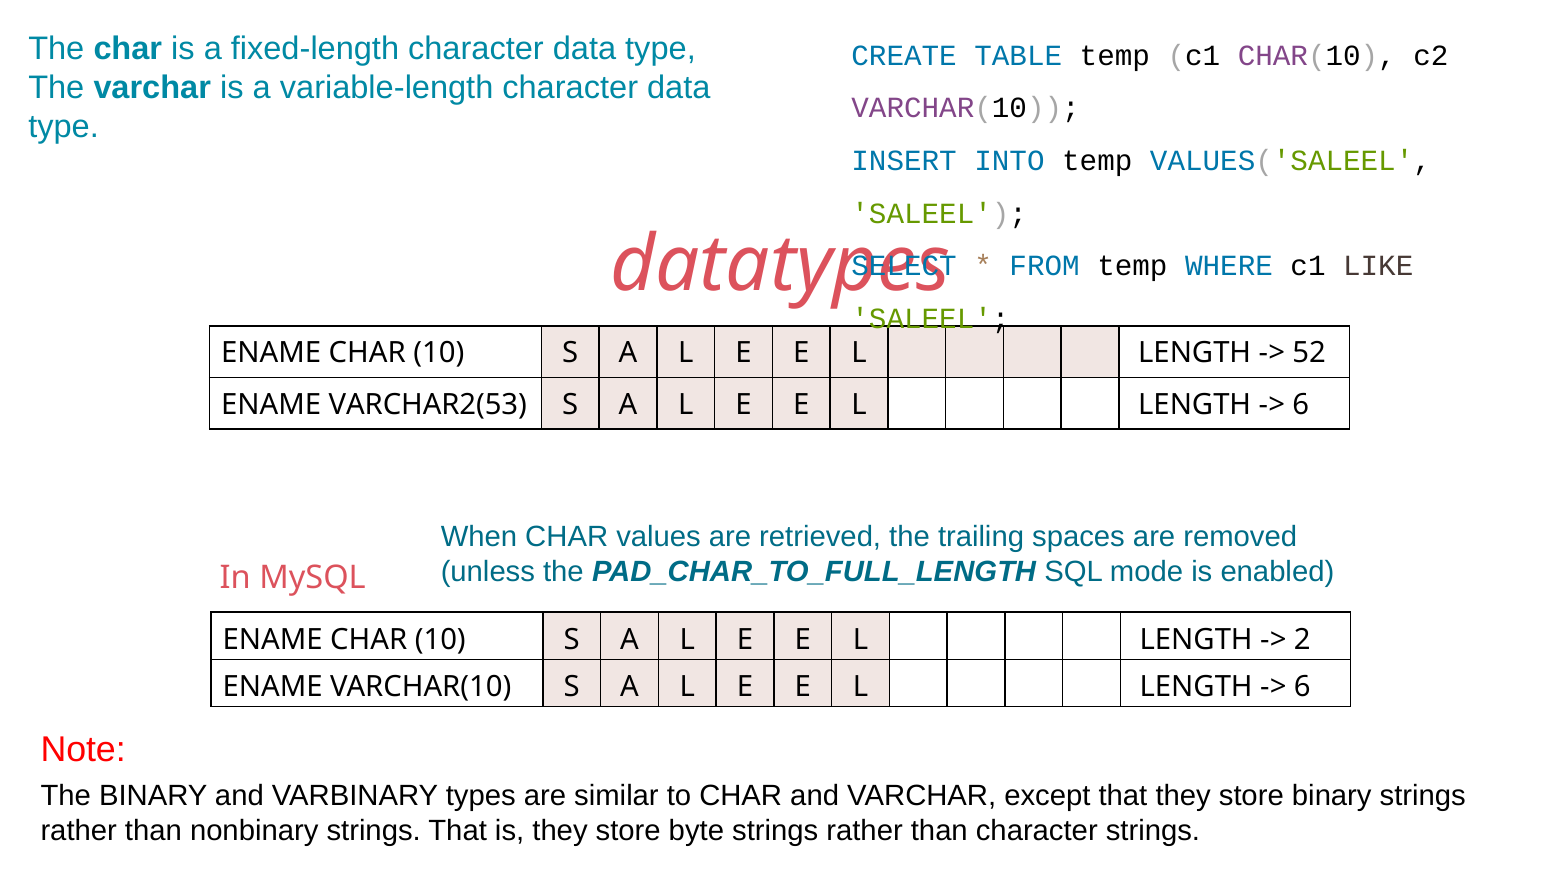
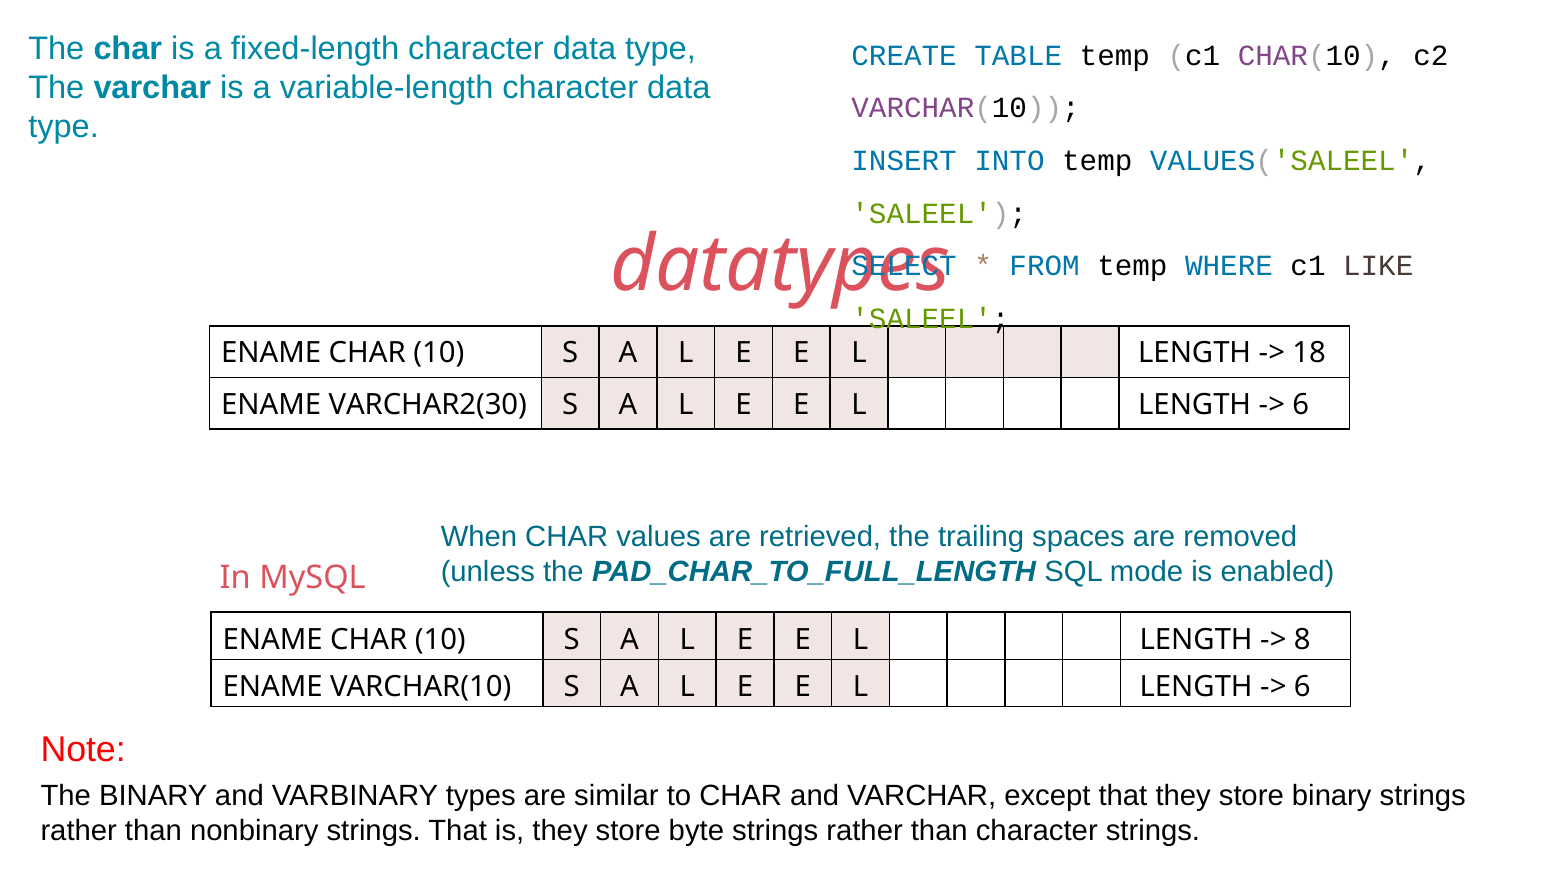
52: 52 -> 18
VARCHAR2(53: VARCHAR2(53 -> VARCHAR2(30
2: 2 -> 8
